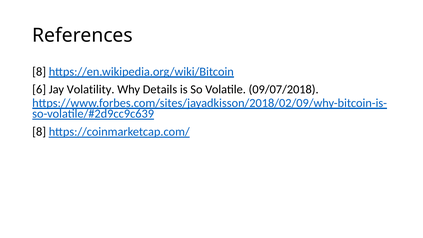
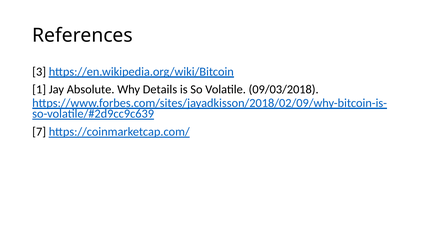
8 at (39, 72): 8 -> 3
6: 6 -> 1
Volatility: Volatility -> Absolute
09/07/2018: 09/07/2018 -> 09/03/2018
8 at (39, 132): 8 -> 7
